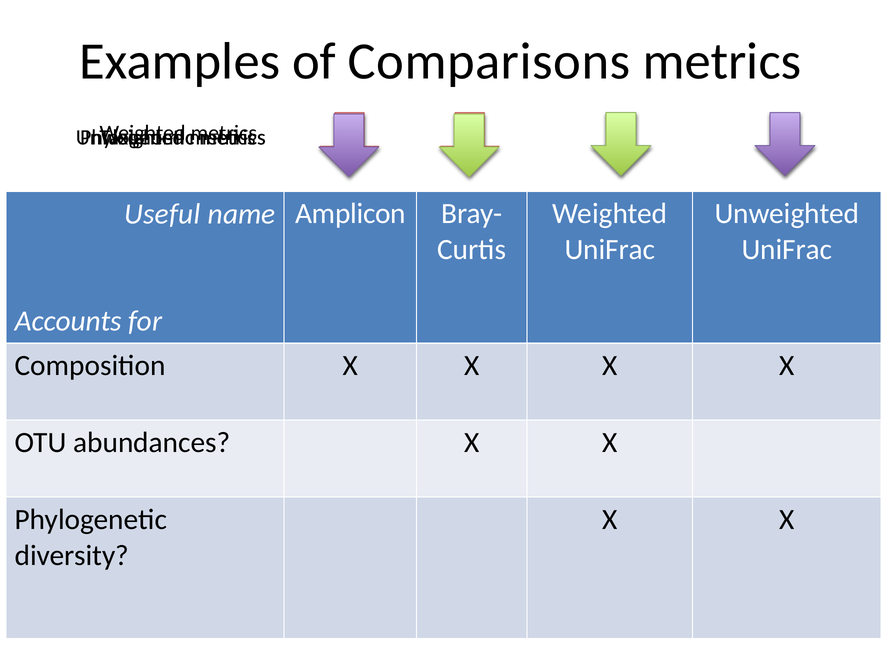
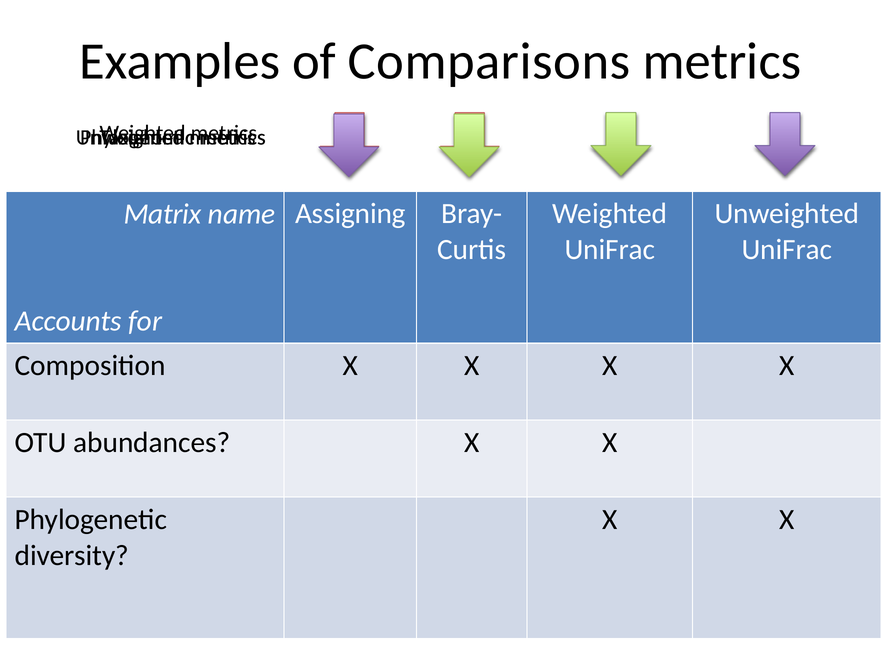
Useful: Useful -> Matrix
Amplicon: Amplicon -> Assigning
